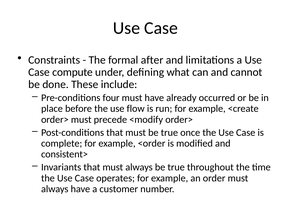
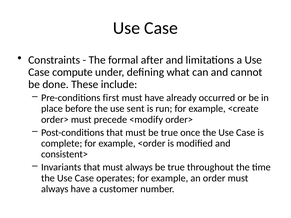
four: four -> first
flow: flow -> sent
